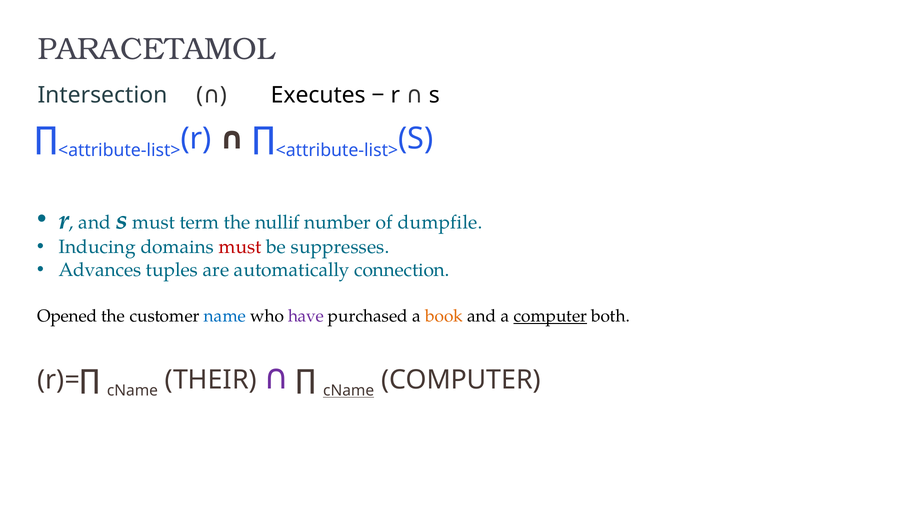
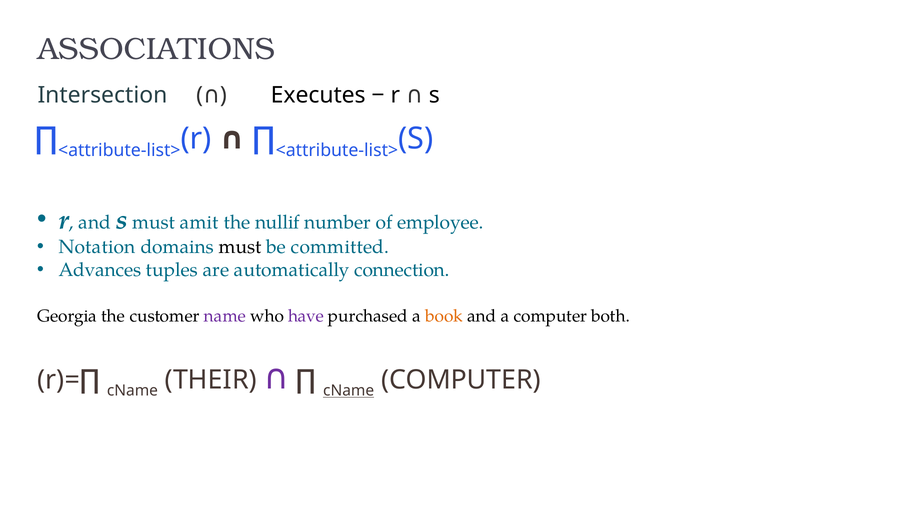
PARACETAMOL: PARACETAMOL -> ASSOCIATIONS
term: term -> amit
dumpfile: dumpfile -> employee
Inducing: Inducing -> Notation
must at (240, 247) colour: red -> black
suppresses: suppresses -> committed
Opened: Opened -> Georgia
name colour: blue -> purple
computer at (550, 316) underline: present -> none
